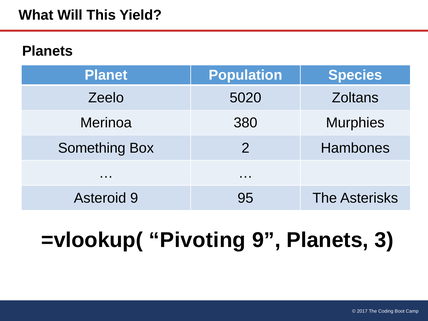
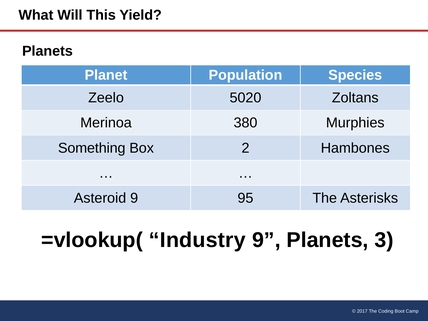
Pivoting: Pivoting -> Industry
